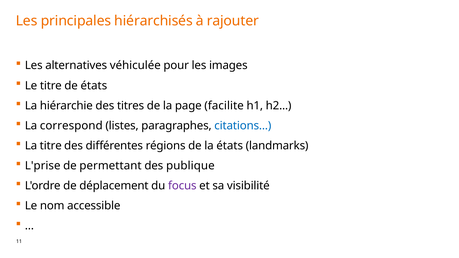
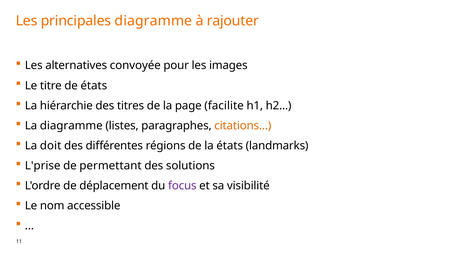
principales hiérarchisés: hiérarchisés -> diagramme
véhiculée: véhiculée -> convoyée
La correspond: correspond -> diagramme
citations colour: blue -> orange
La titre: titre -> doit
publique: publique -> solutions
